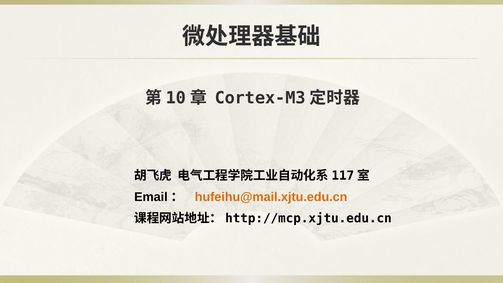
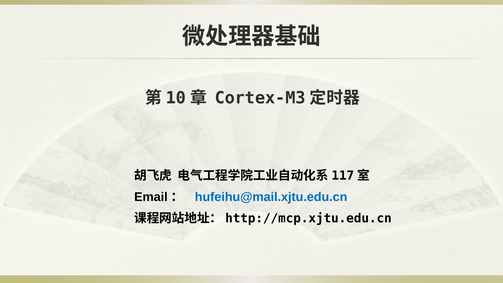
hufeihu@mail.xjtu.edu.cn colour: orange -> blue
